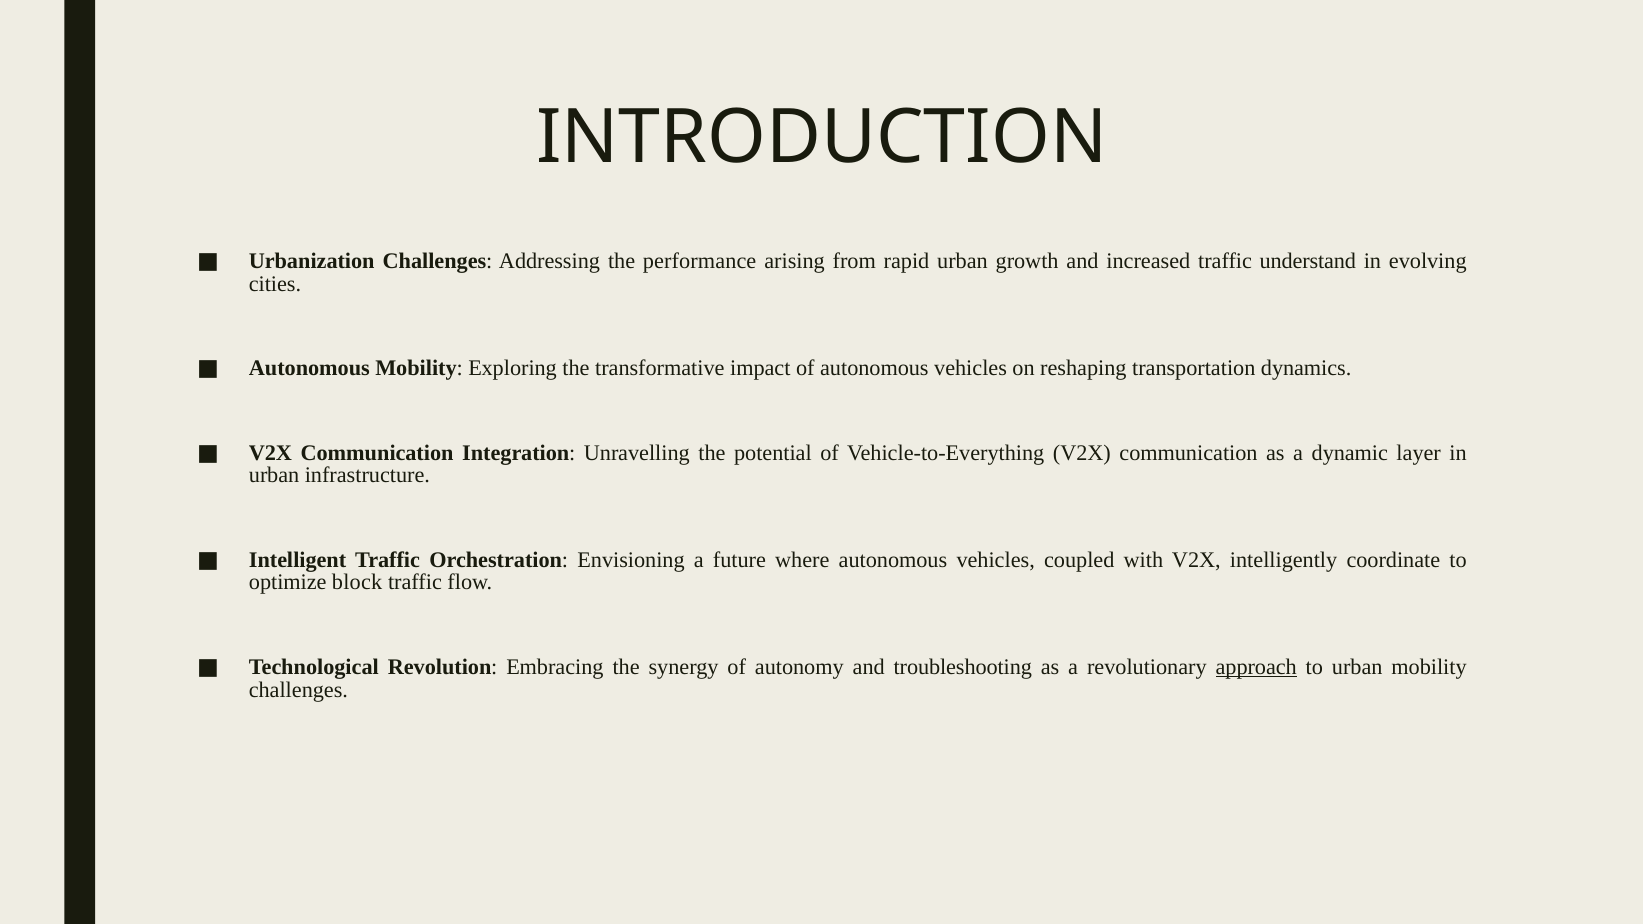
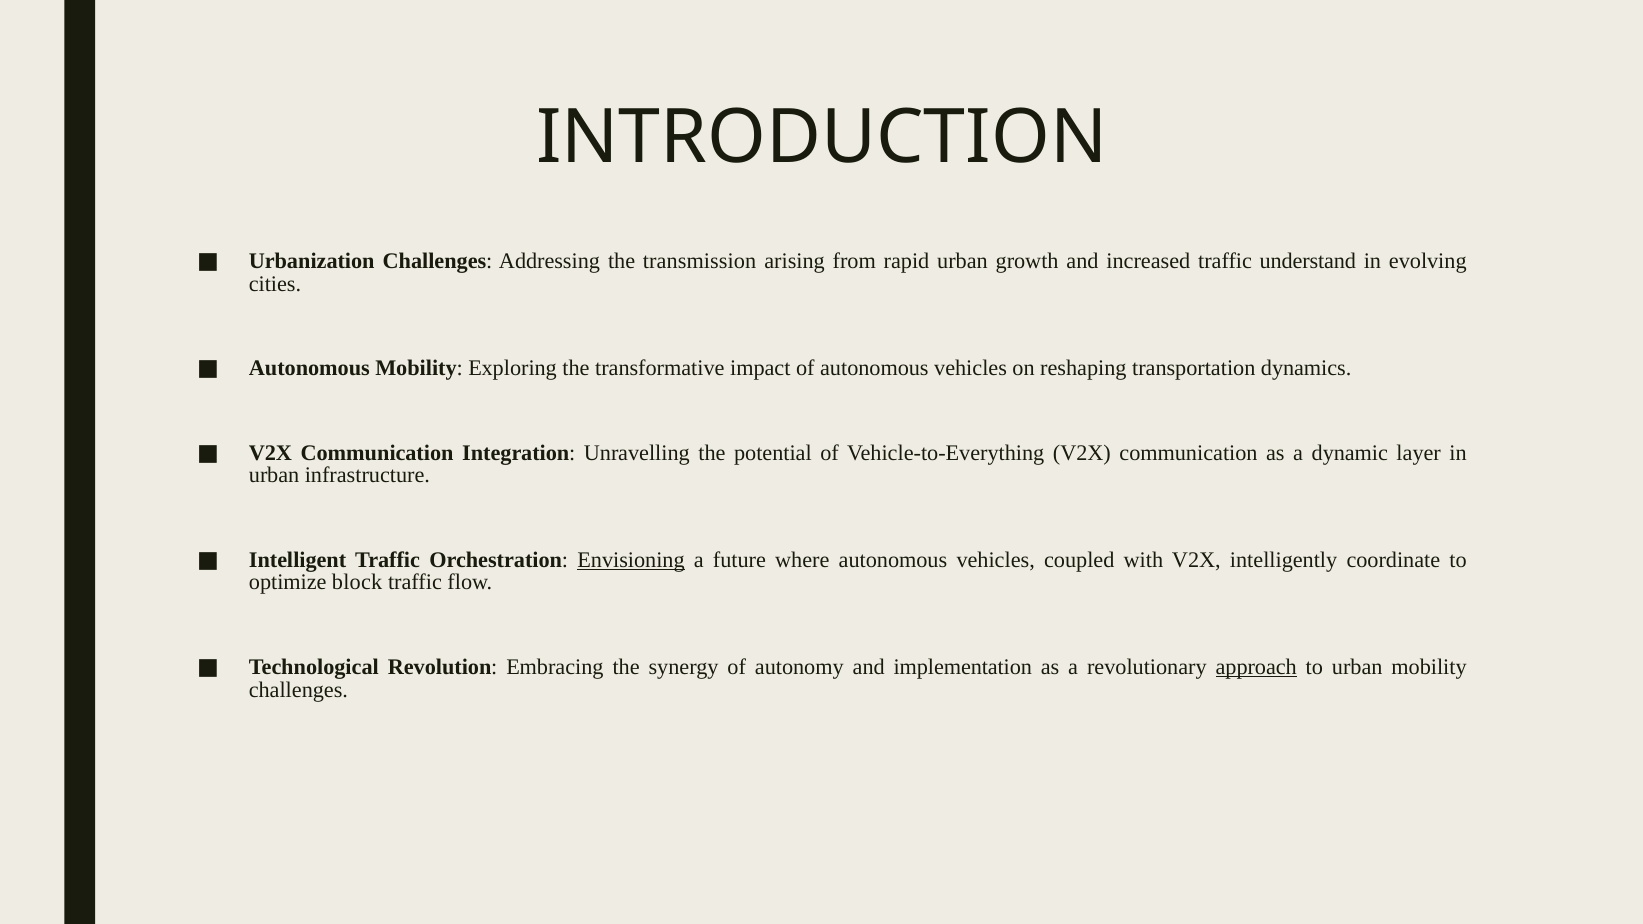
performance: performance -> transmission
Envisioning underline: none -> present
troubleshooting: troubleshooting -> implementation
